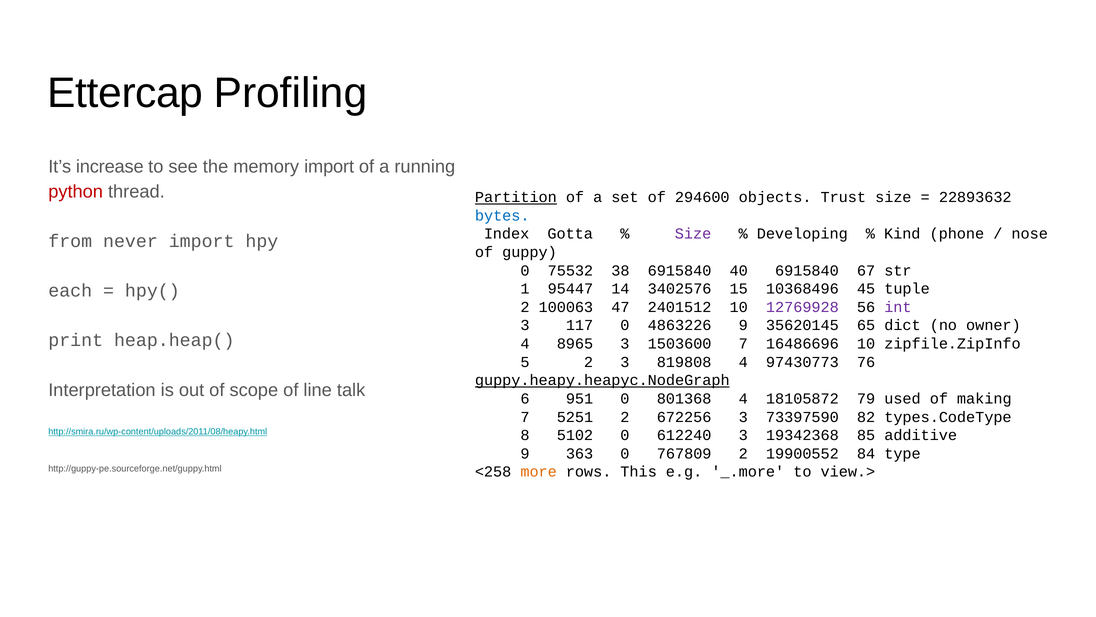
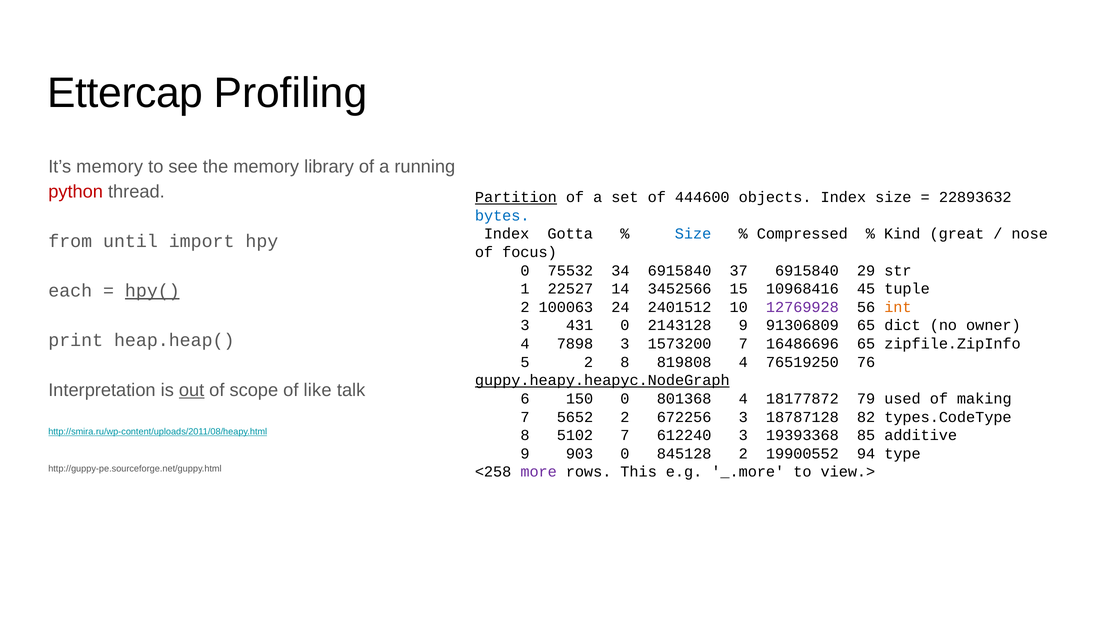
It’s increase: increase -> memory
memory import: import -> library
294600: 294600 -> 444600
objects Trust: Trust -> Index
Size at (693, 234) colour: purple -> blue
Developing: Developing -> Compressed
phone: phone -> great
never: never -> until
guppy: guppy -> focus
38: 38 -> 34
40: 40 -> 37
67: 67 -> 29
95447: 95447 -> 22527
3402576: 3402576 -> 3452566
10368496: 10368496 -> 10968416
hpy( underline: none -> present
47: 47 -> 24
int colour: purple -> orange
117: 117 -> 431
4863226: 4863226 -> 2143128
35620145: 35620145 -> 91306809
8965: 8965 -> 7898
1503600: 1503600 -> 1573200
16486696 10: 10 -> 65
2 3: 3 -> 8
97430773: 97430773 -> 76519250
out underline: none -> present
line: line -> like
951: 951 -> 150
18105872: 18105872 -> 18177872
5251: 5251 -> 5652
73397590: 73397590 -> 18787128
5102 0: 0 -> 7
19342368: 19342368 -> 19393368
363: 363 -> 903
767809: 767809 -> 845128
84: 84 -> 94
more colour: orange -> purple
